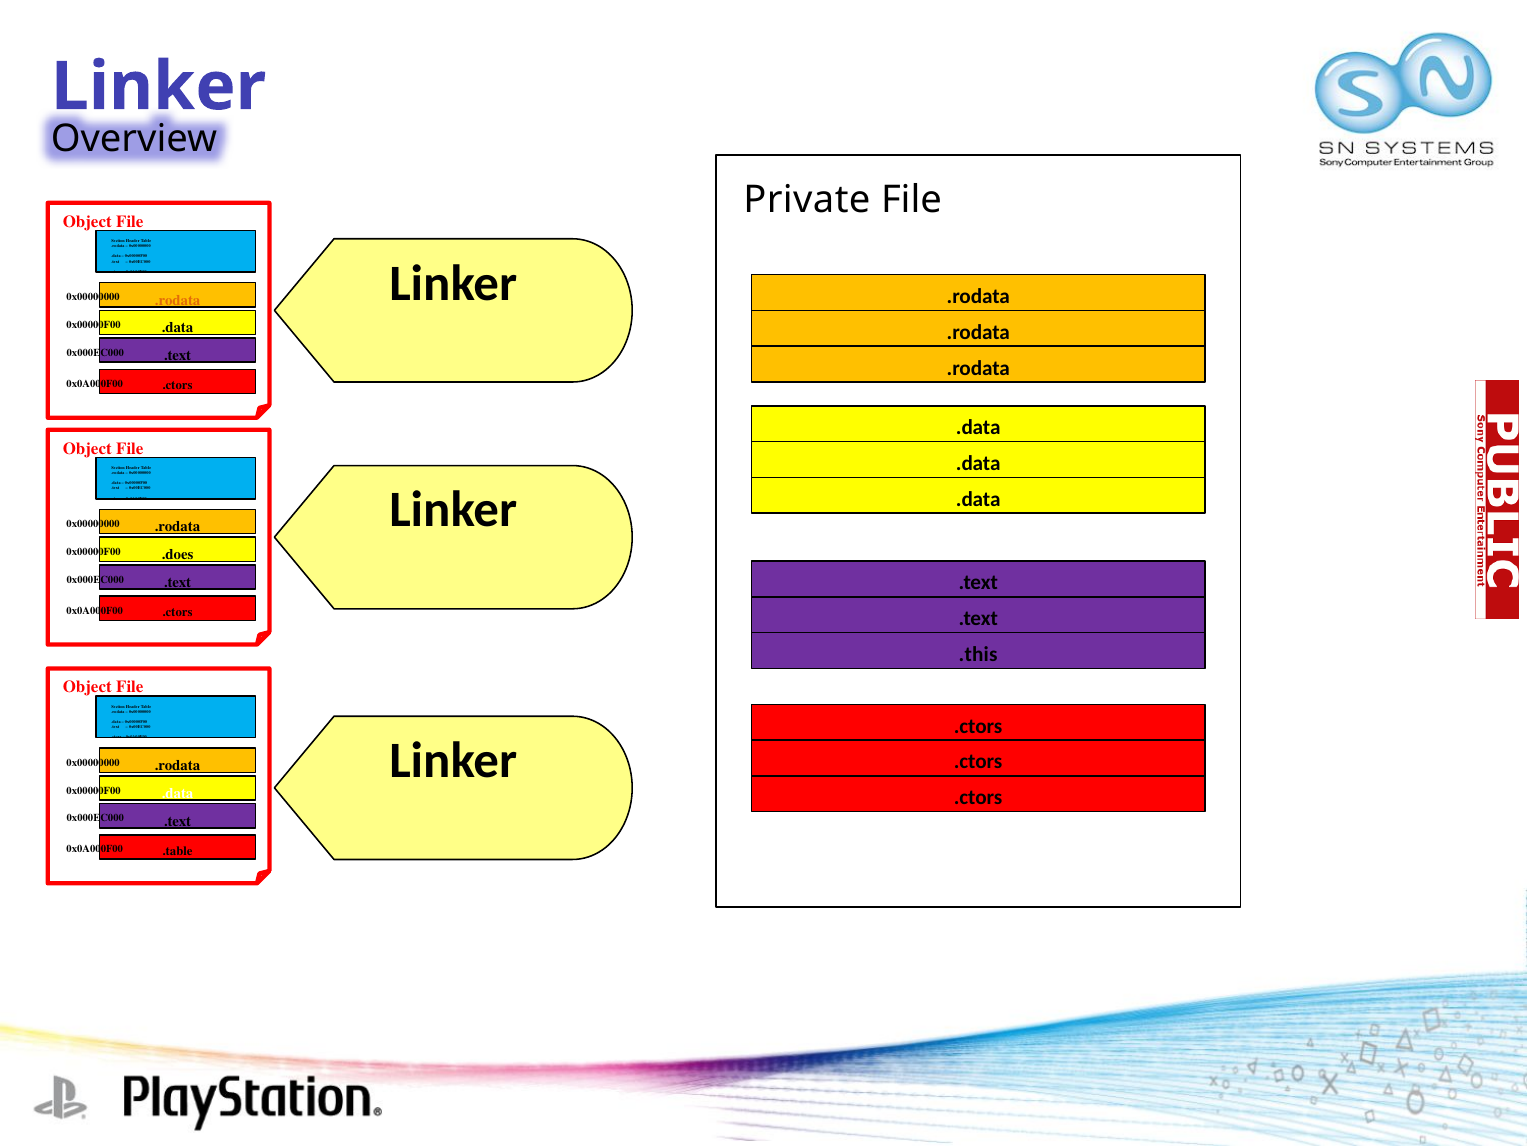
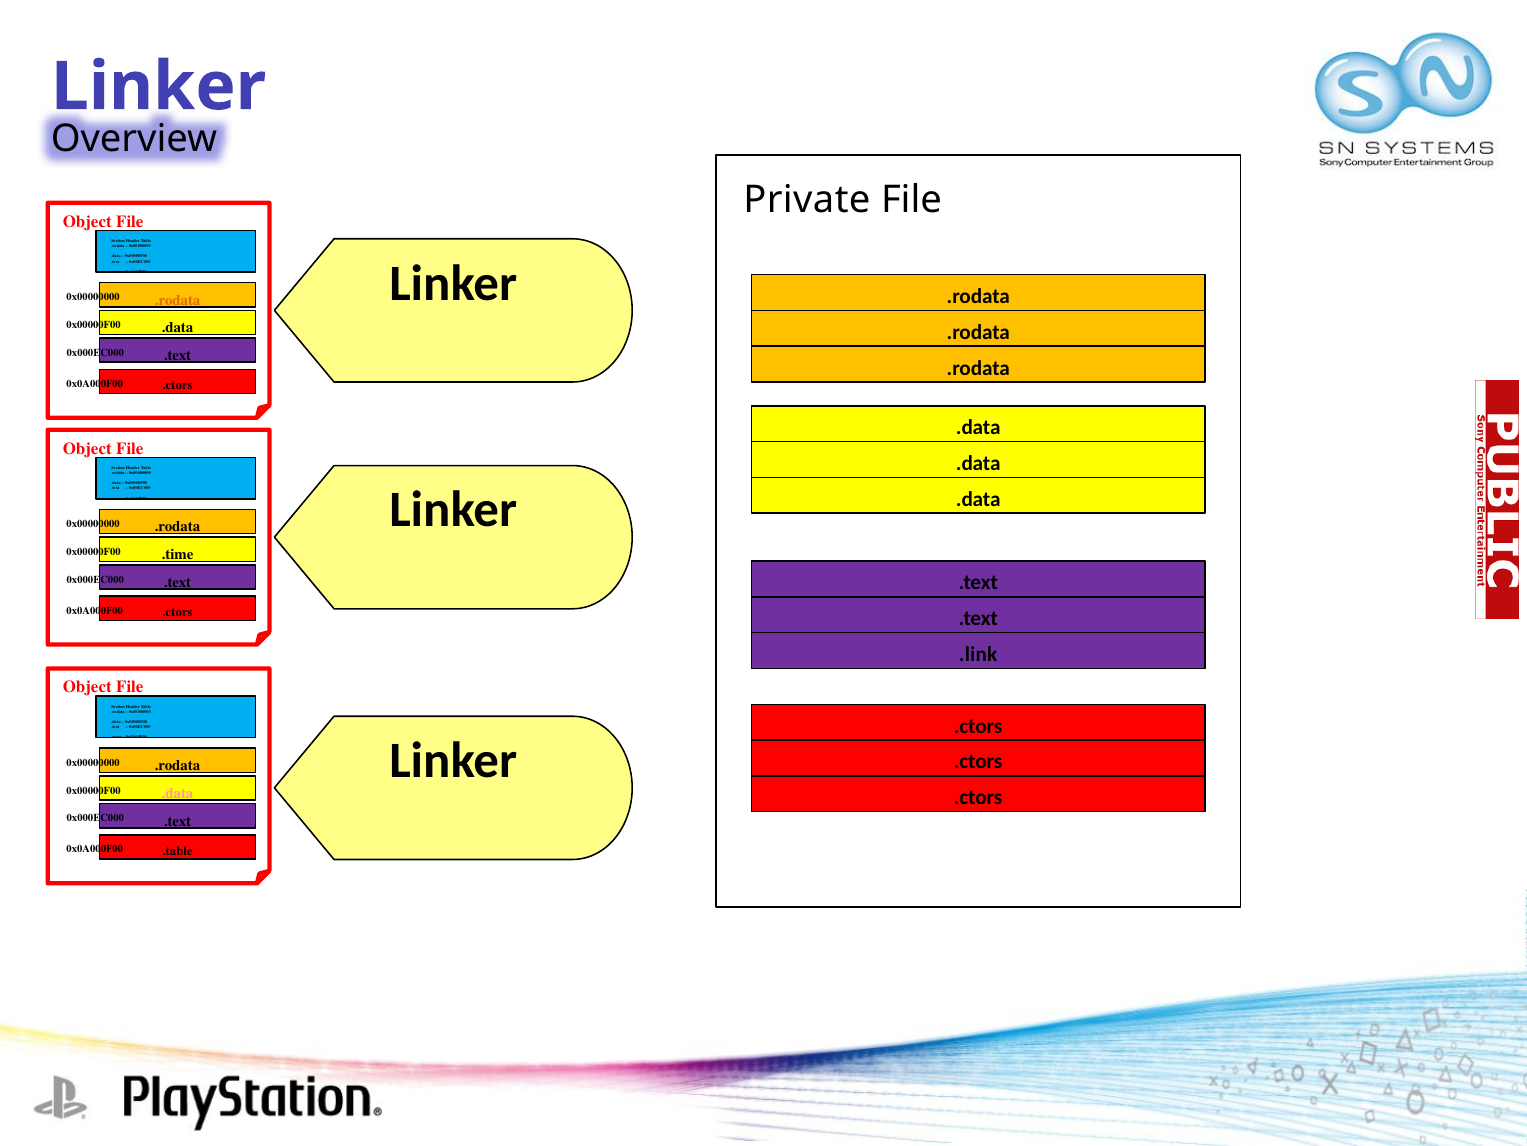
.does: .does -> .time
.this: .this -> .link
.data at (178, 793) colour: white -> pink
